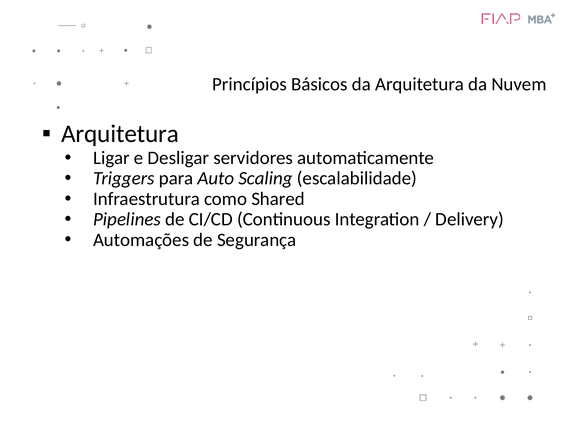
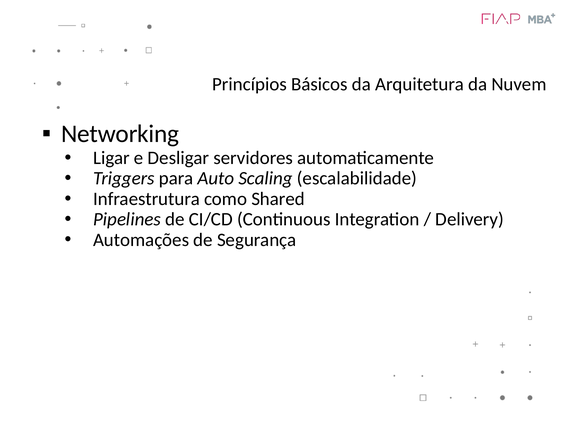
Arquitetura at (120, 134): Arquitetura -> Networking
